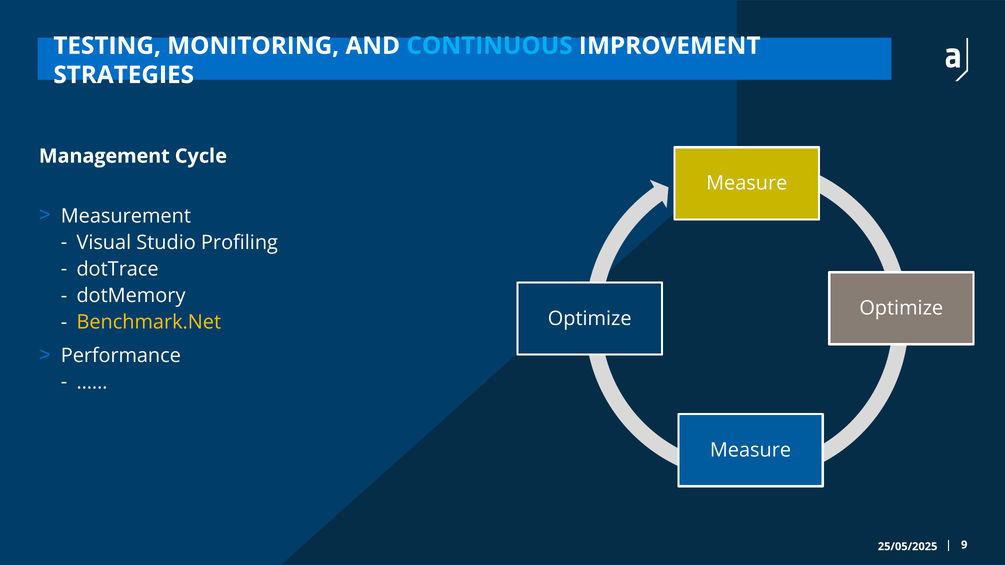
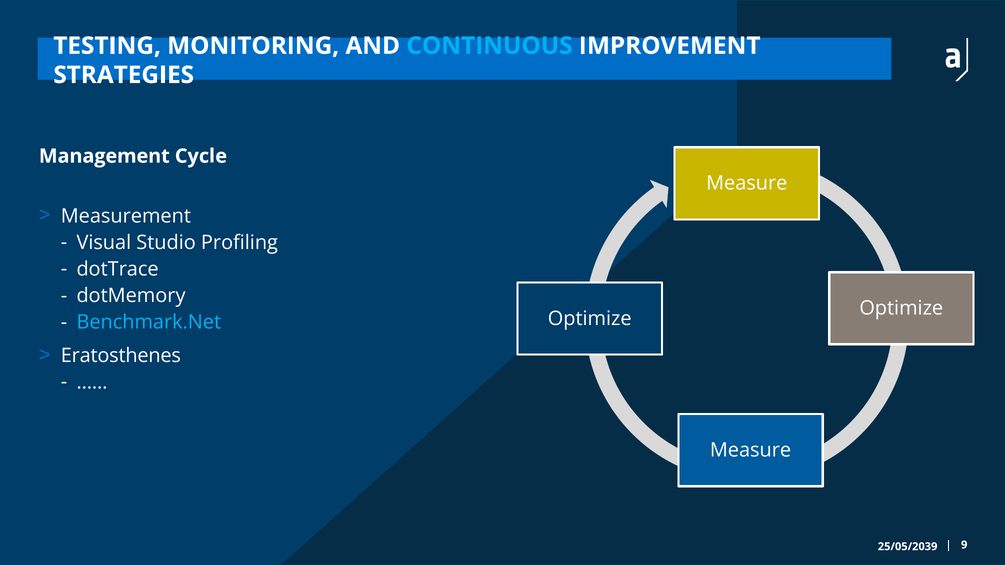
Benchmark.Net colour: yellow -> light blue
Performance: Performance -> Eratosthenes
25/05/2025: 25/05/2025 -> 25/05/2039
